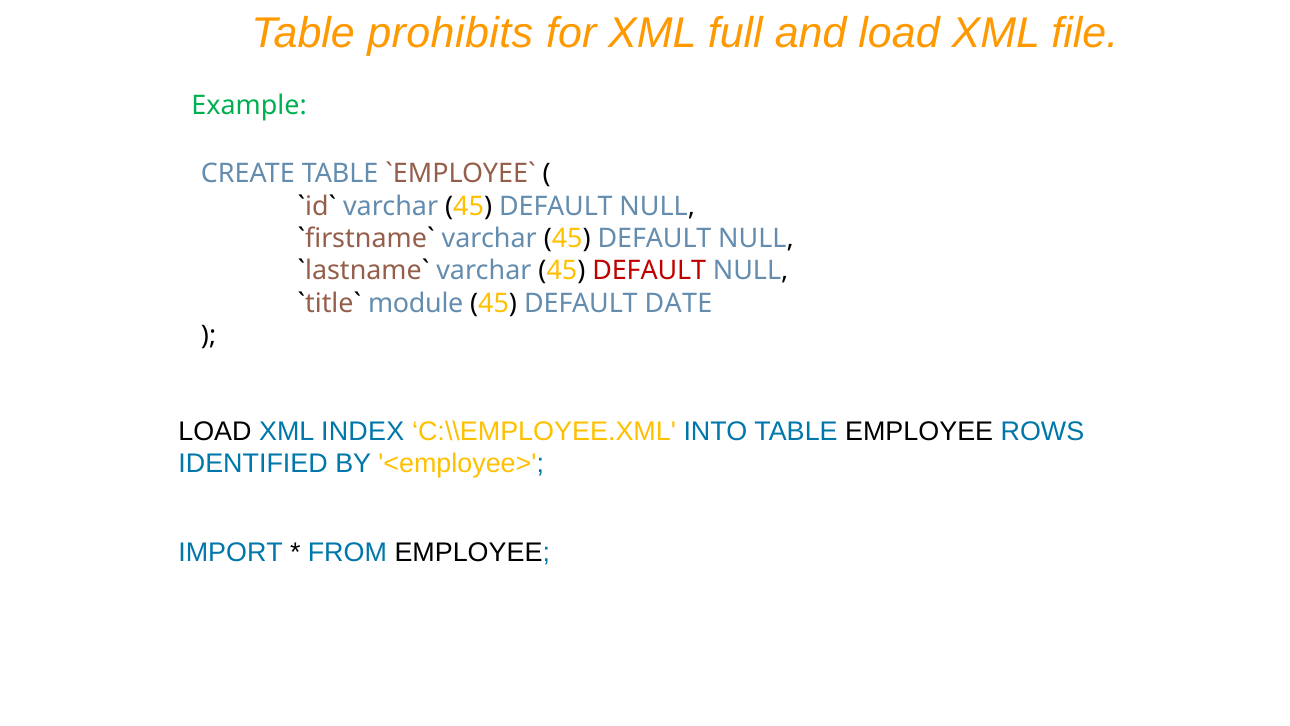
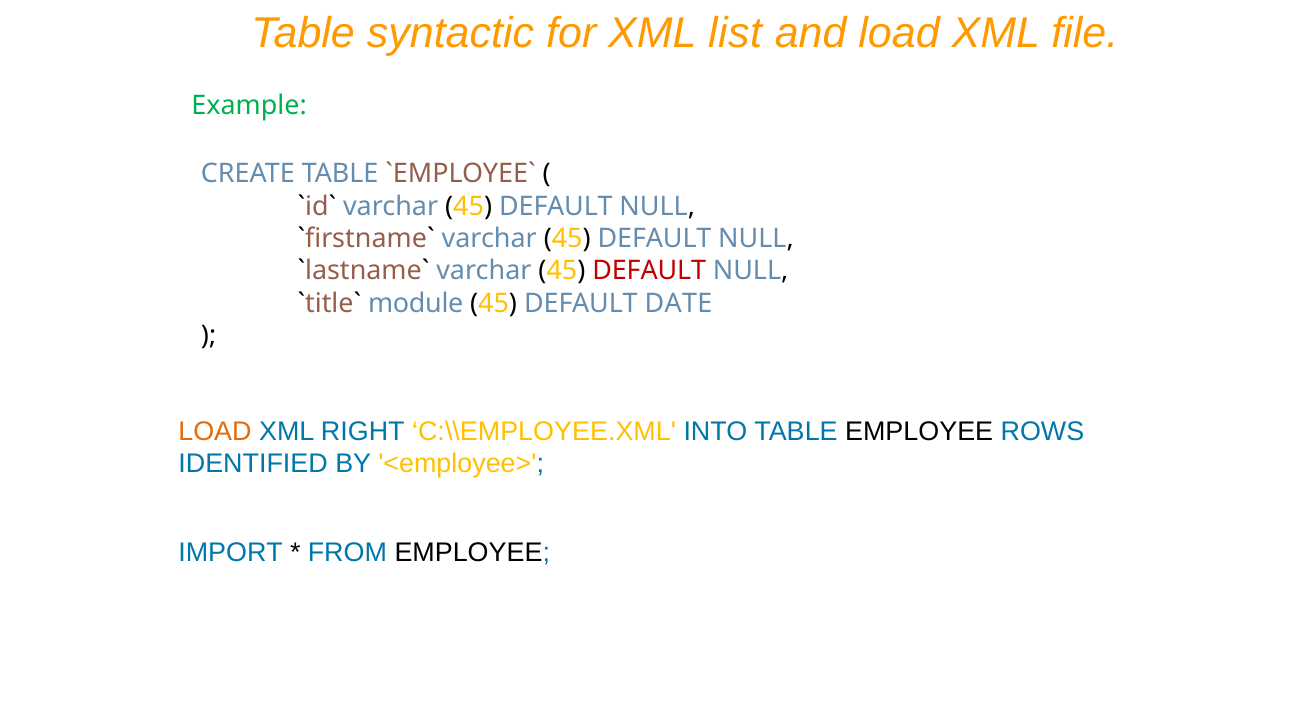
prohibits: prohibits -> syntactic
full: full -> list
LOAD at (215, 432) colour: black -> orange
INDEX: INDEX -> RIGHT
